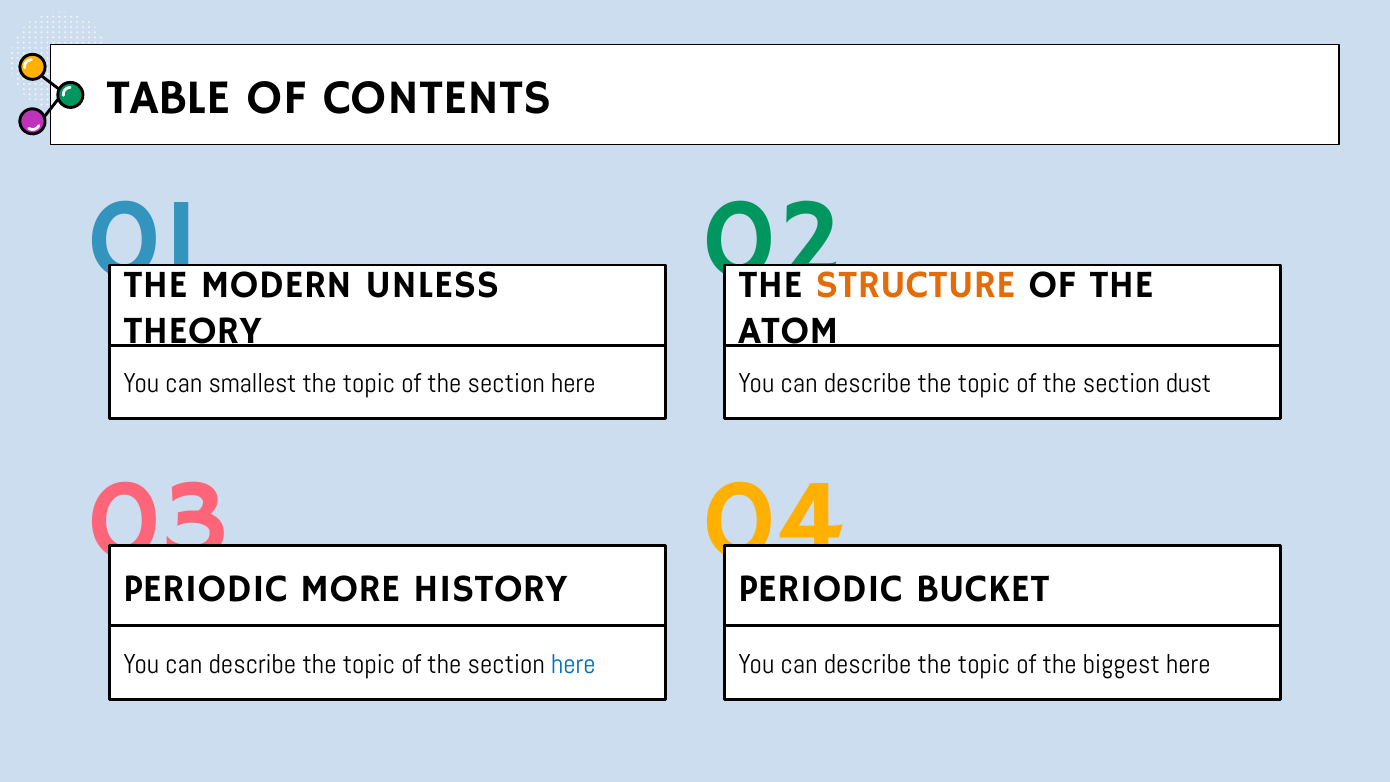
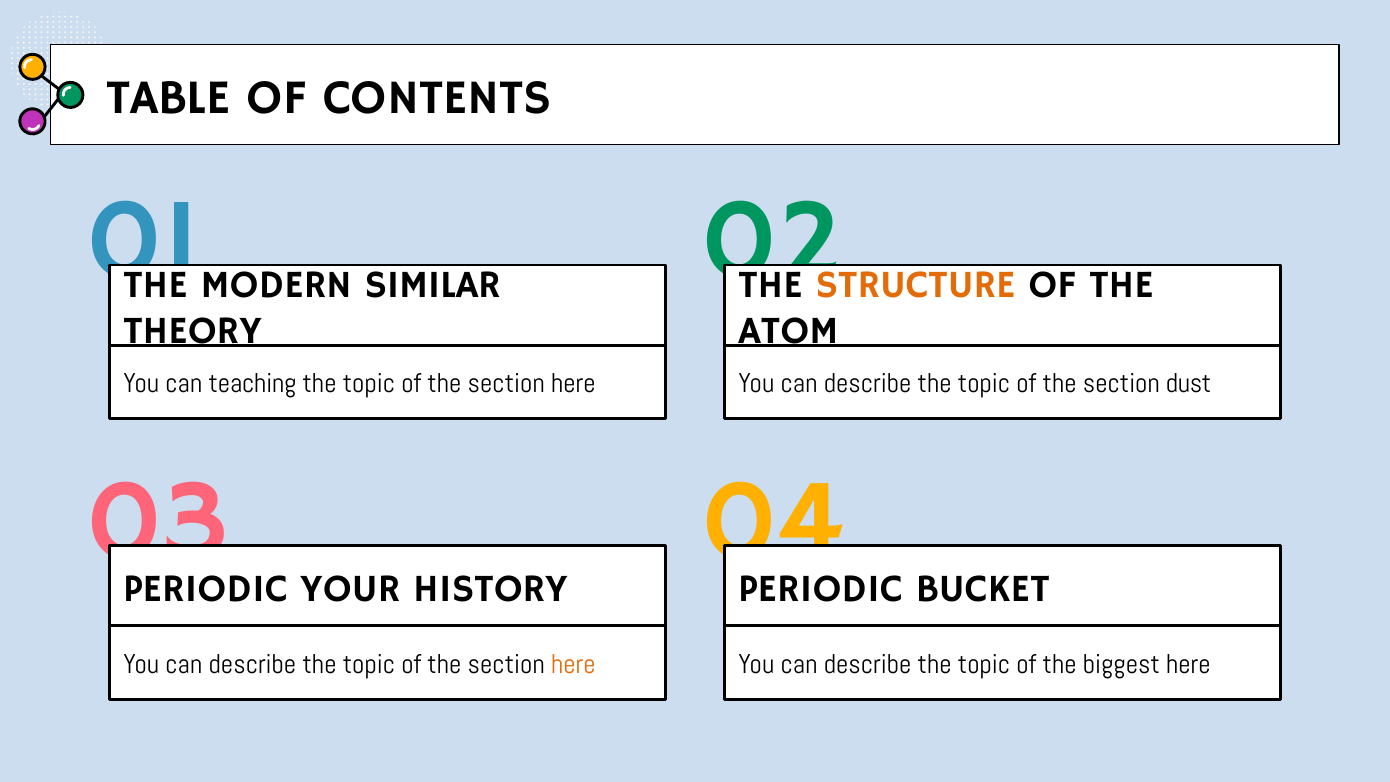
UNLESS: UNLESS -> SIMILAR
smallest: smallest -> teaching
MORE: MORE -> YOUR
here at (573, 664) colour: blue -> orange
